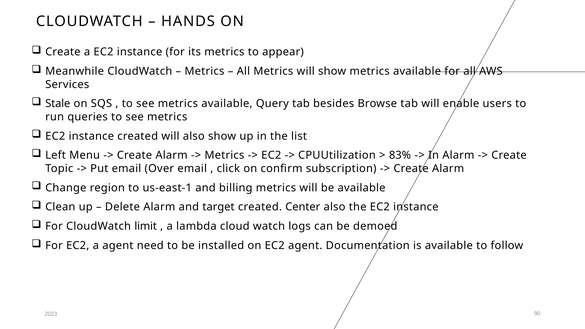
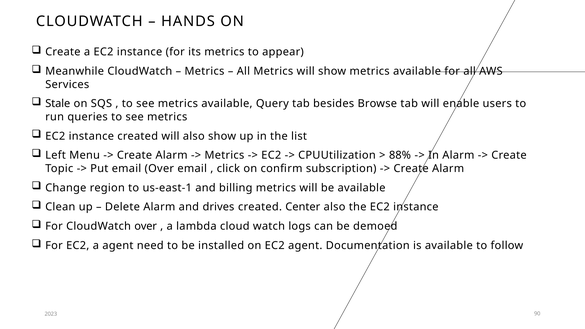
83%: 83% -> 88%
target: target -> drives
CloudWatch limit: limit -> over
